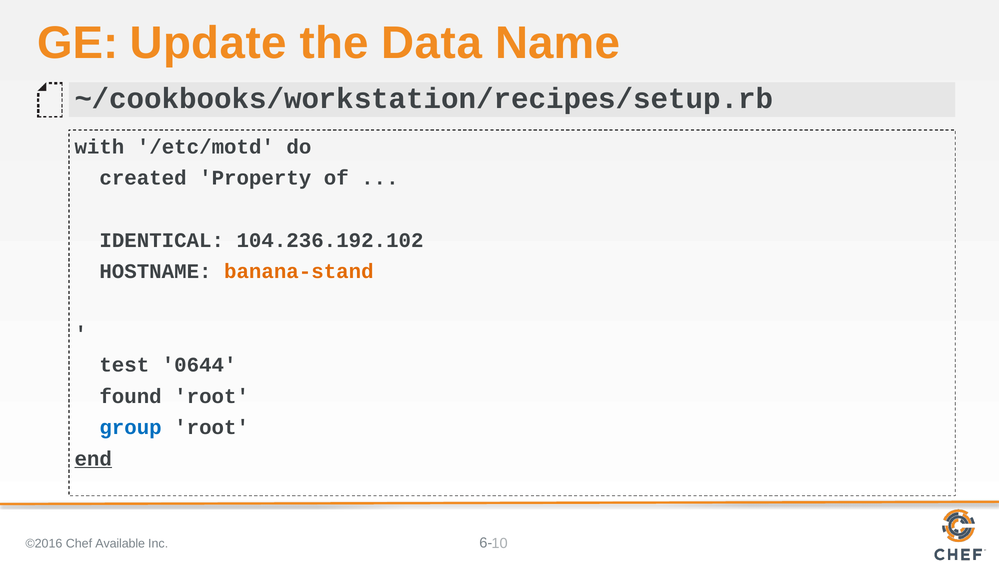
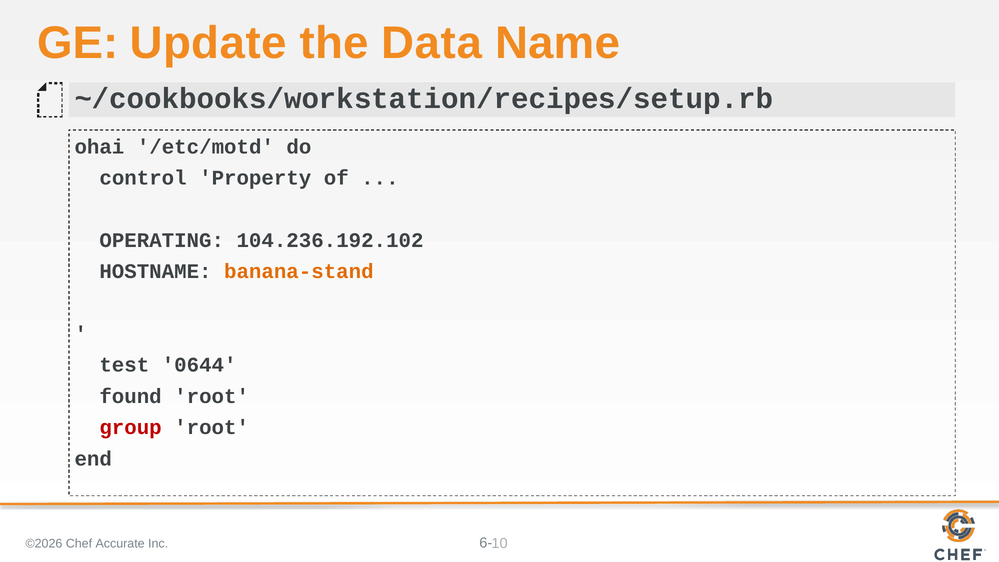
with: with -> ohai
created: created -> control
IDENTICAL: IDENTICAL -> OPERATING
group colour: blue -> red
end underline: present -> none
©2016: ©2016 -> ©2026
Available: Available -> Accurate
